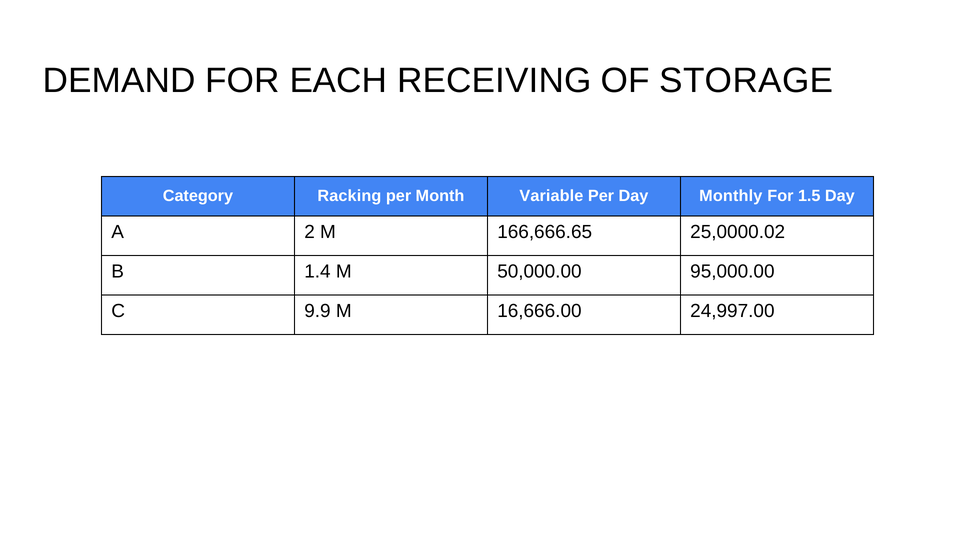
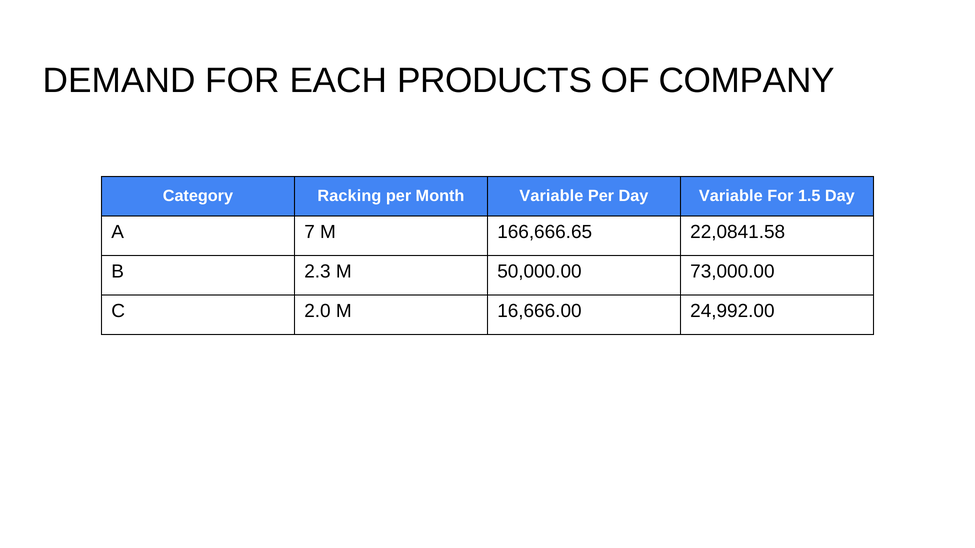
RECEIVING: RECEIVING -> PRODUCTS
STORAGE: STORAGE -> COMPANY
Day Monthly: Monthly -> Variable
2: 2 -> 7
25,0000.02: 25,0000.02 -> 22,0841.58
1.4: 1.4 -> 2.3
95,000.00: 95,000.00 -> 73,000.00
9.9: 9.9 -> 2.0
24,997.00: 24,997.00 -> 24,992.00
